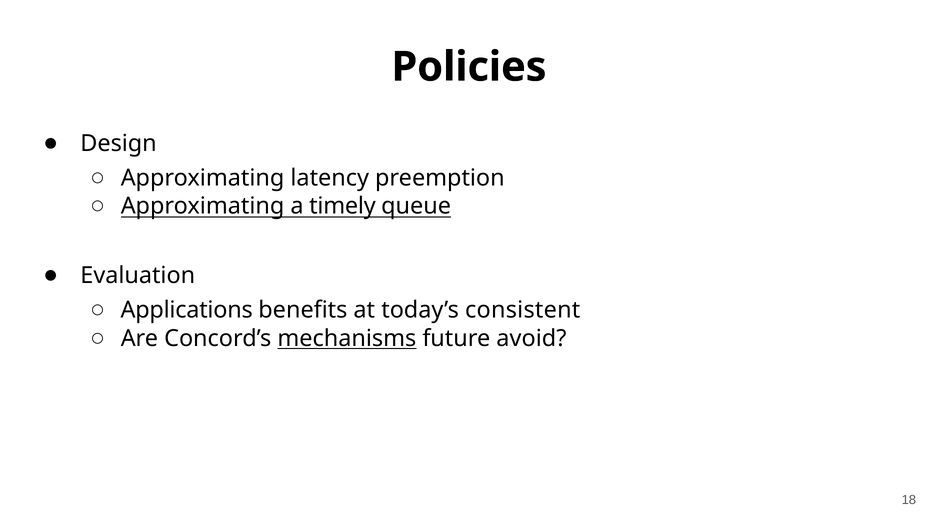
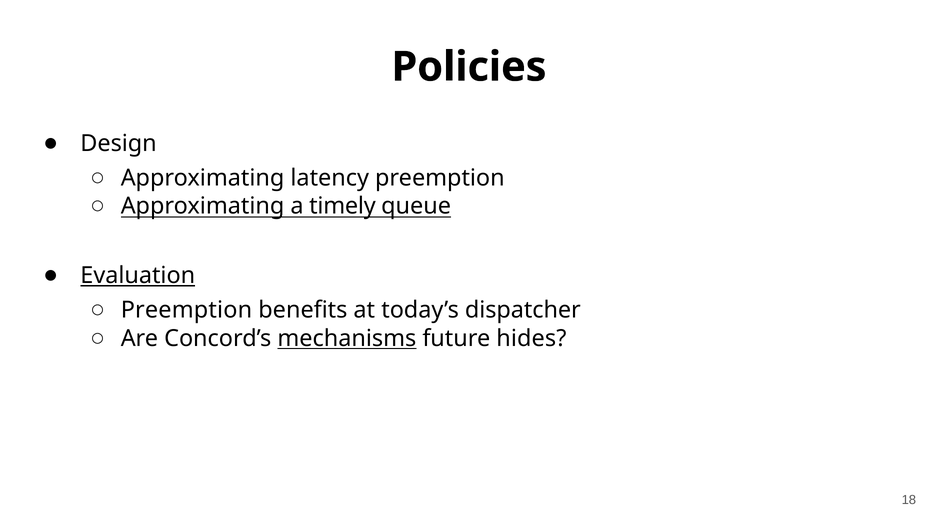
Evaluation underline: none -> present
Applications at (187, 310): Applications -> Preemption
consistent: consistent -> dispatcher
avoid: avoid -> hides
